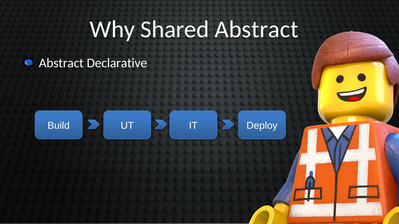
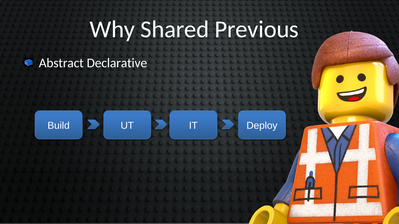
Shared Abstract: Abstract -> Previous
